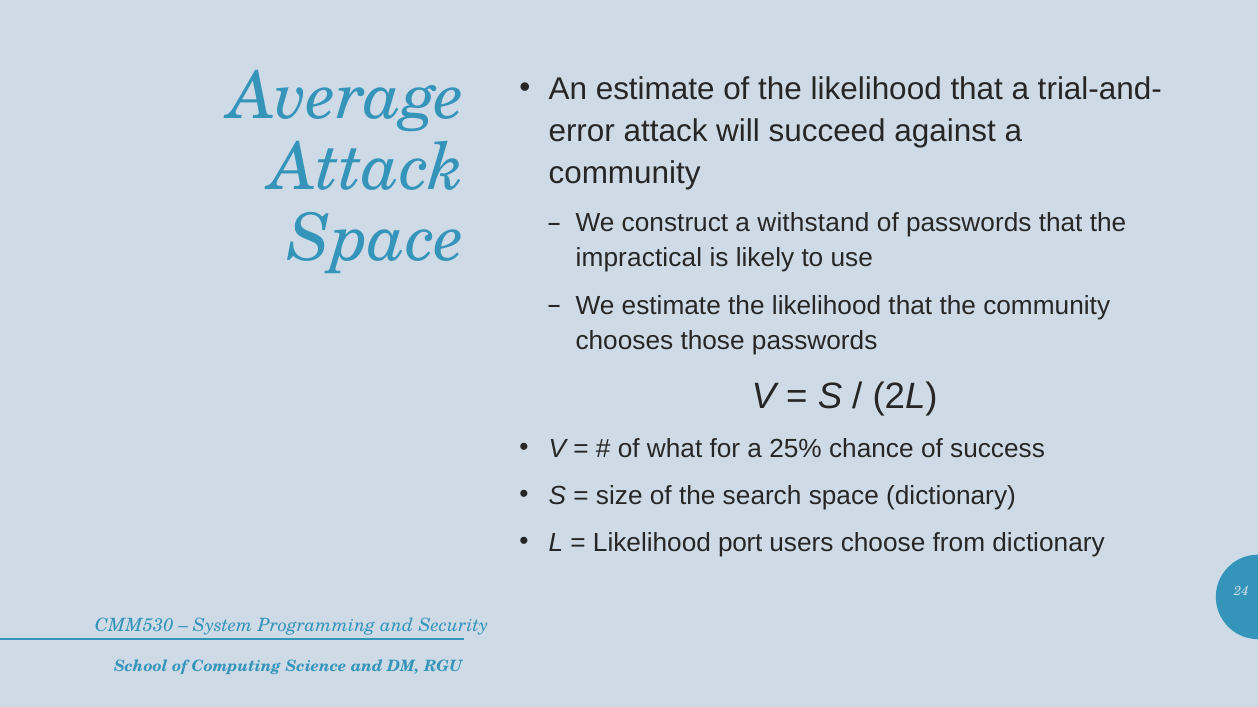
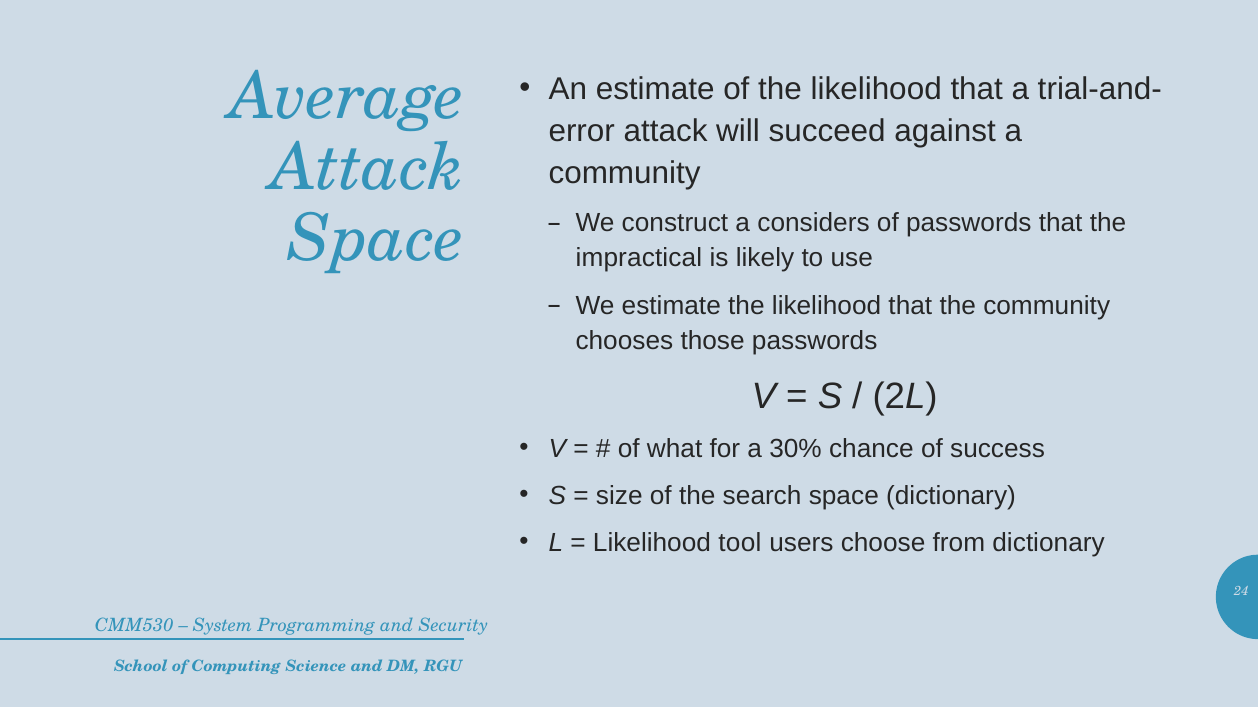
withstand: withstand -> considers
25%: 25% -> 30%
port: port -> tool
